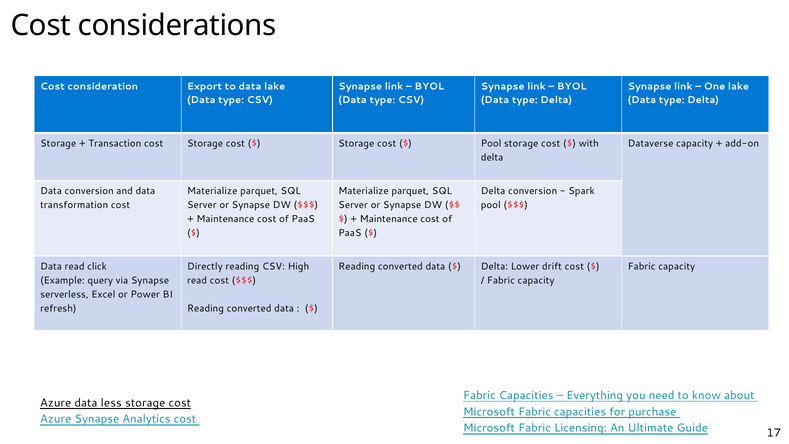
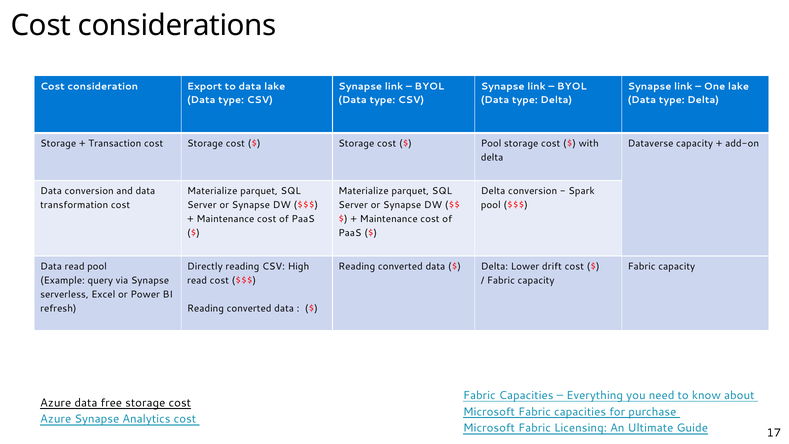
read click: click -> pool
less: less -> free
